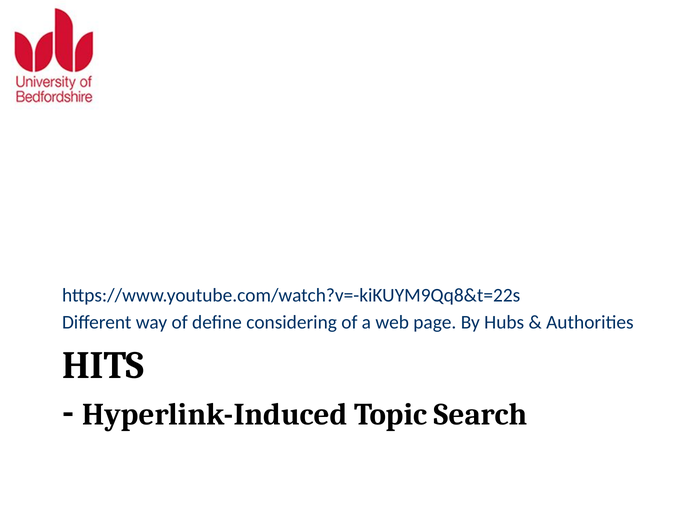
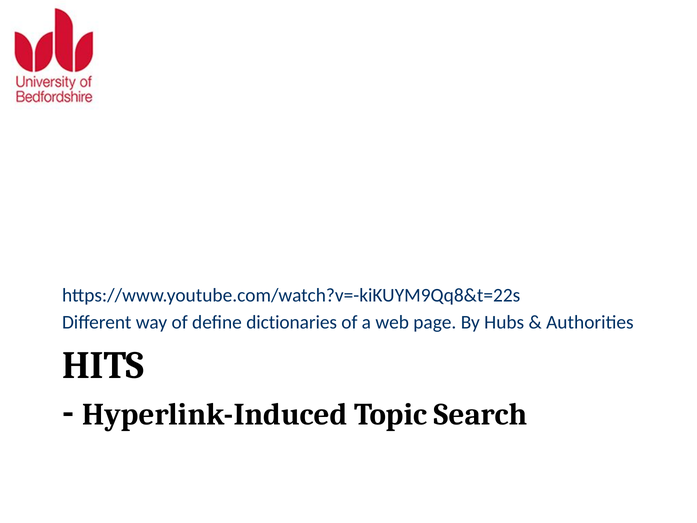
considering: considering -> dictionaries
